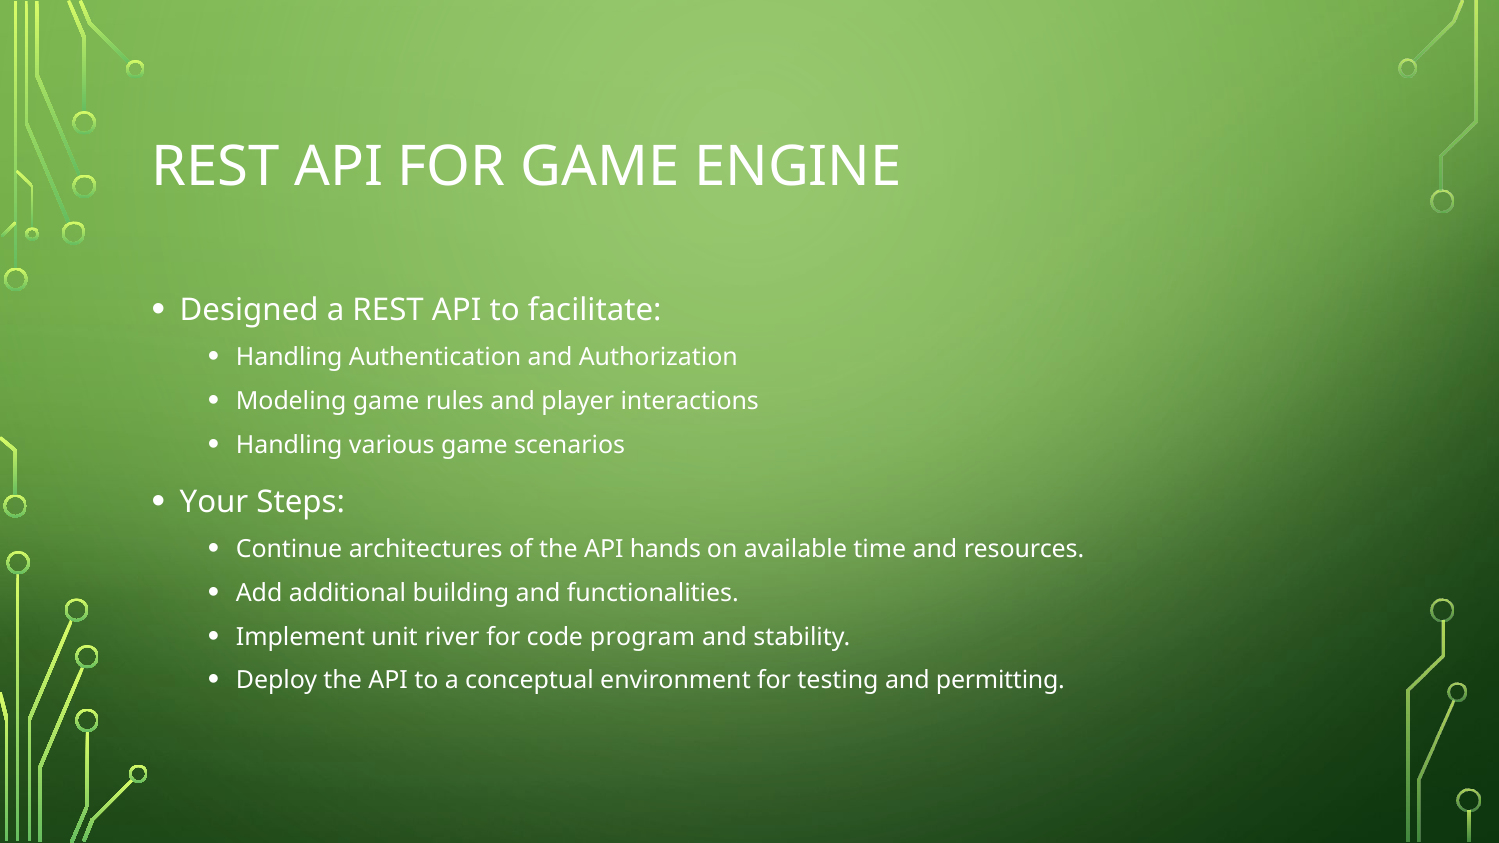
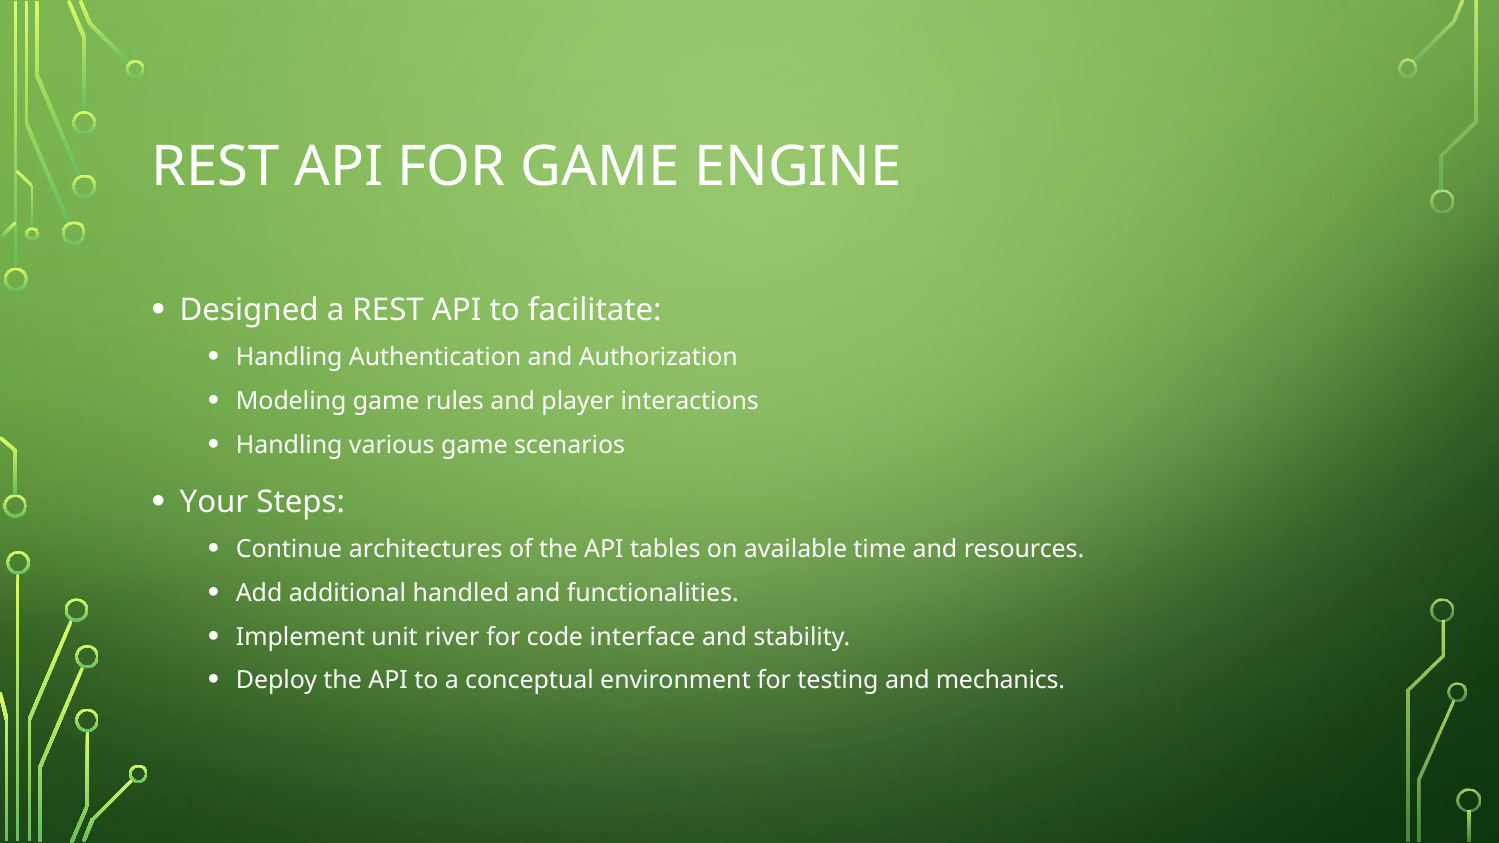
hands: hands -> tables
building: building -> handled
program: program -> interface
permitting: permitting -> mechanics
